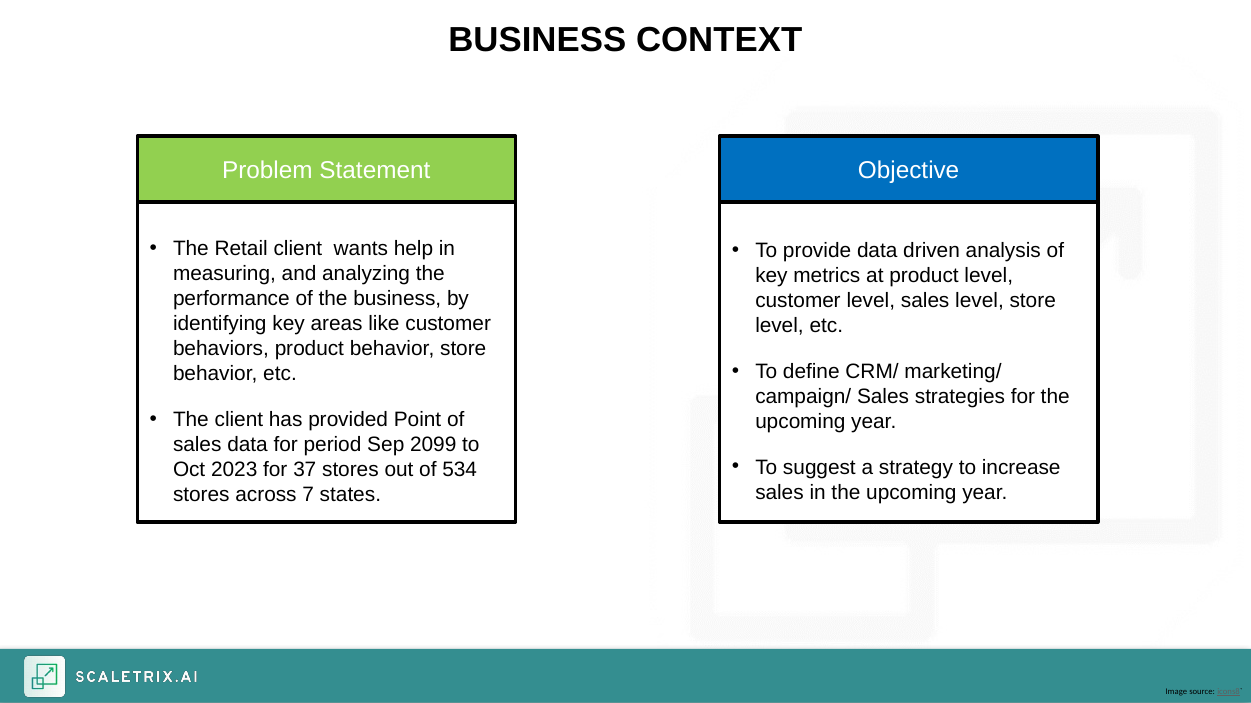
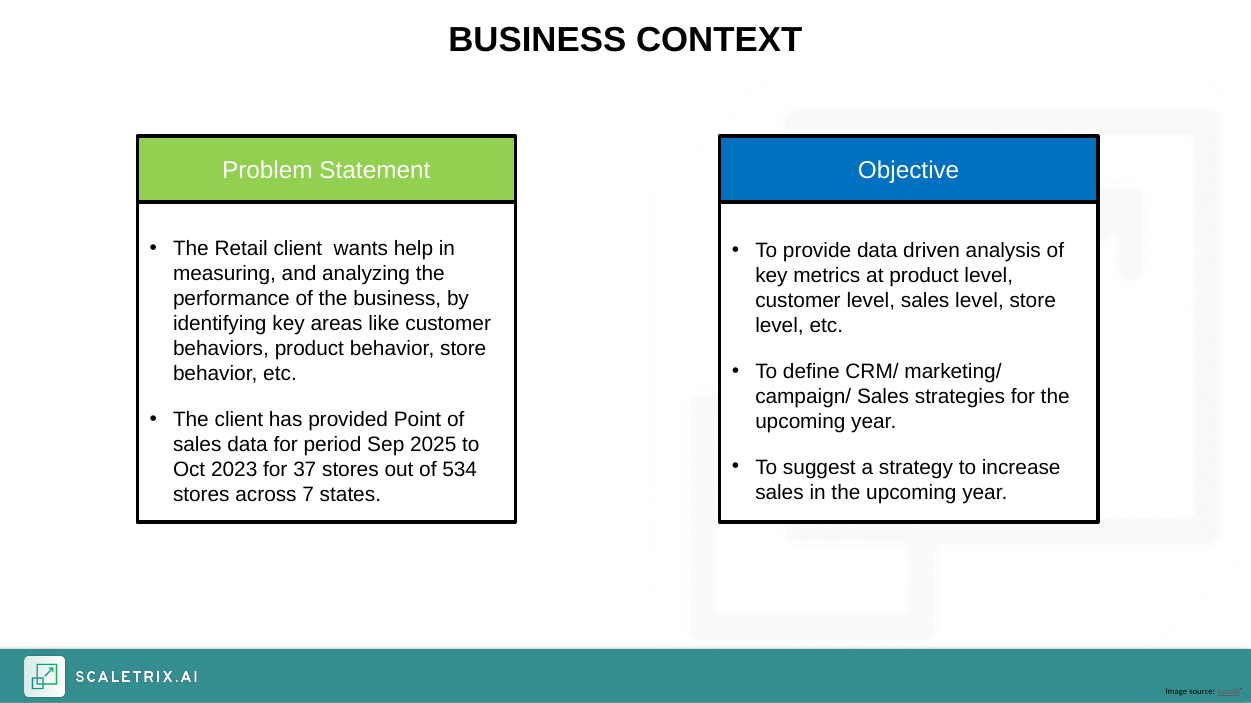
2099: 2099 -> 2025
